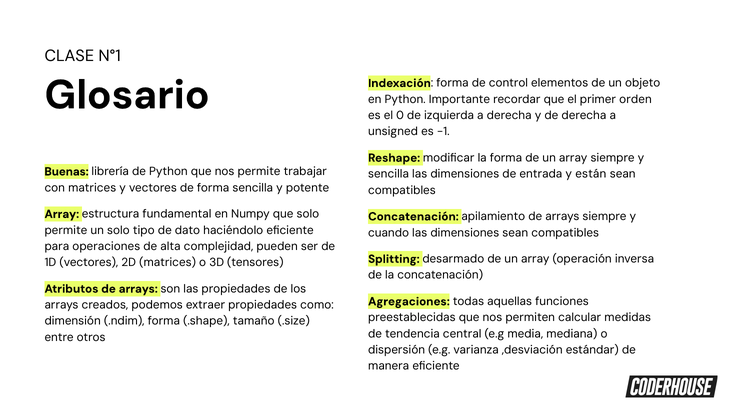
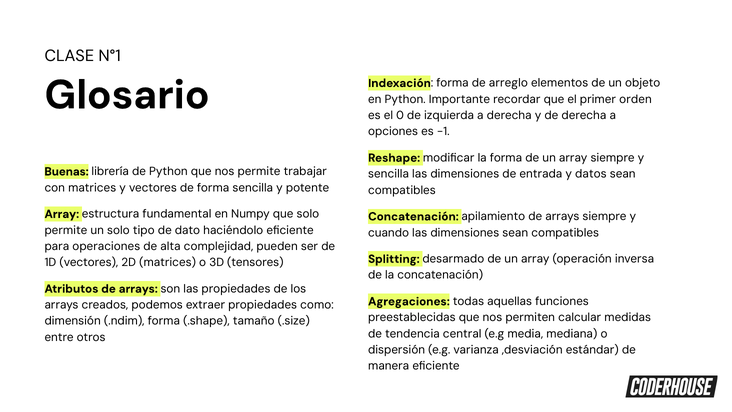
control: control -> arreglo
unsigned: unsigned -> opciones
están: están -> datos
